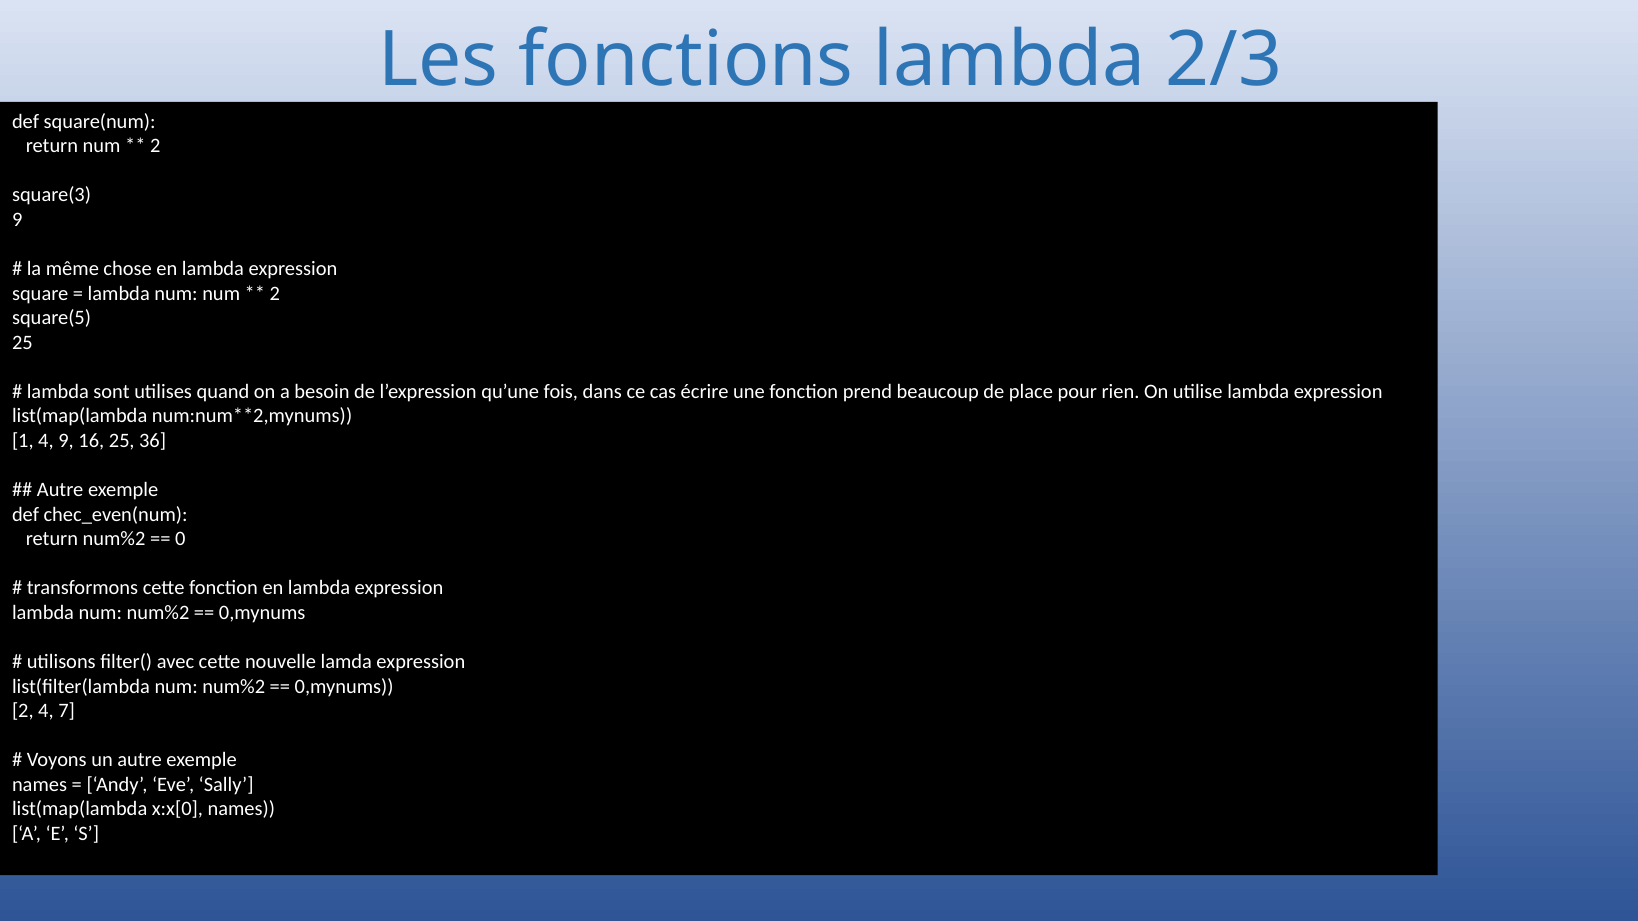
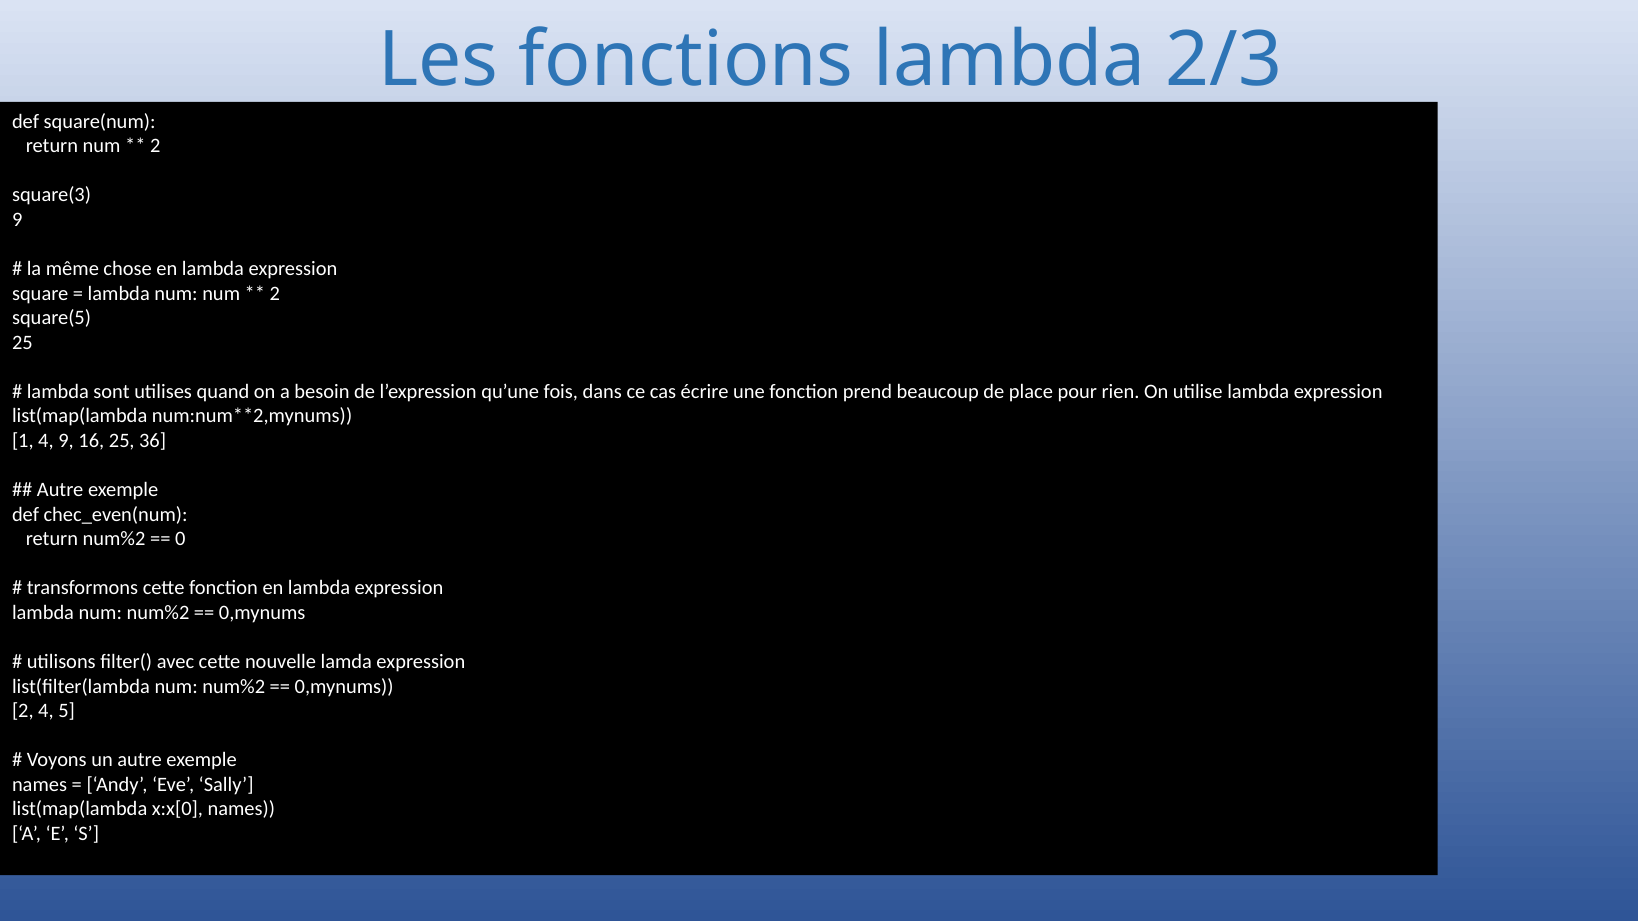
7: 7 -> 5
